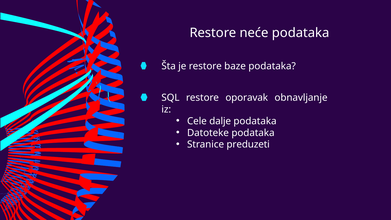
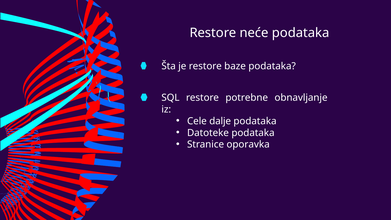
oporavak: oporavak -> potrebne
preduzeti: preduzeti -> oporavka
